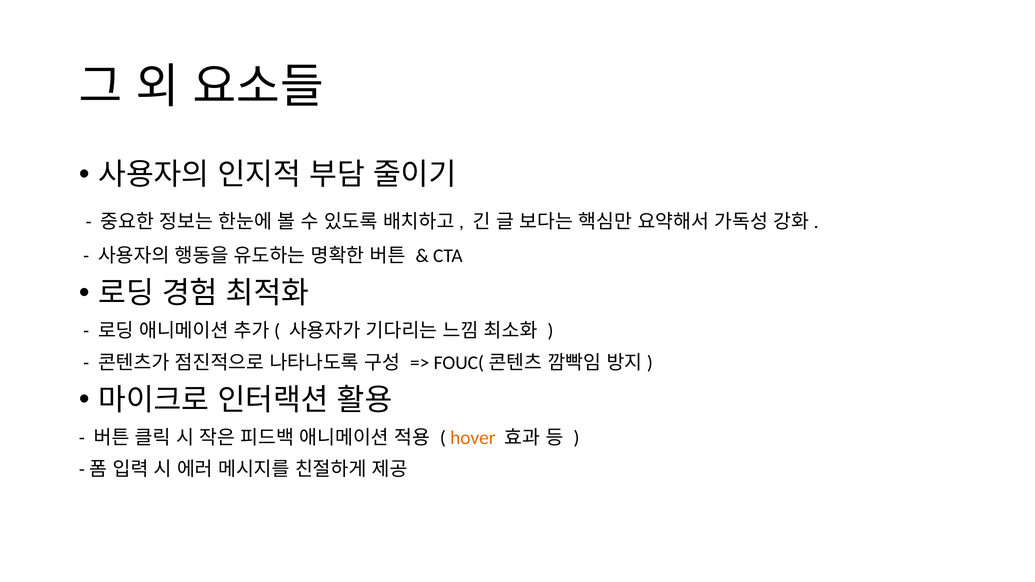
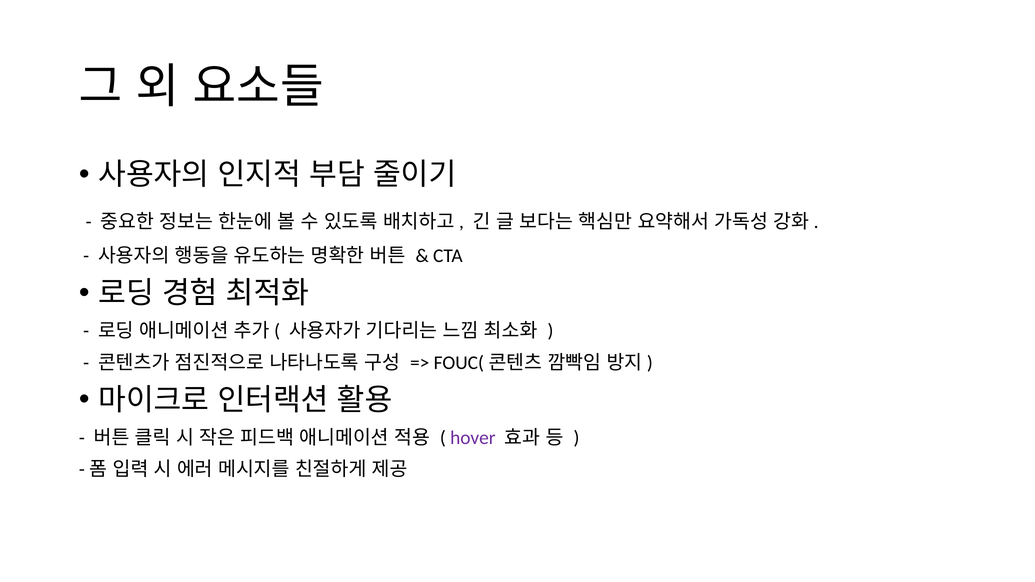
hover colour: orange -> purple
